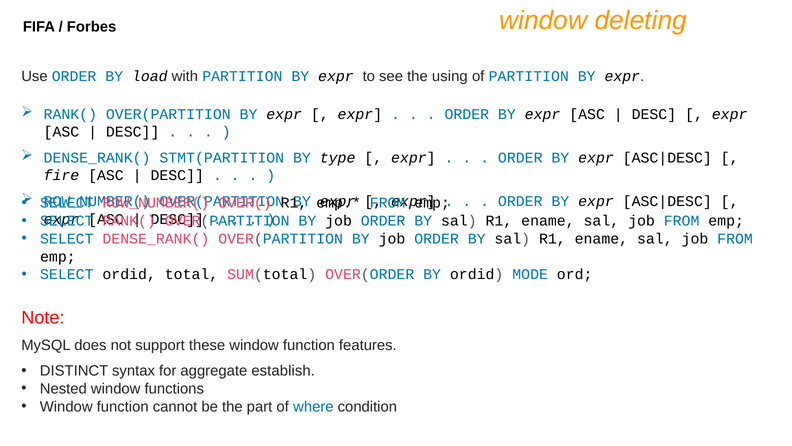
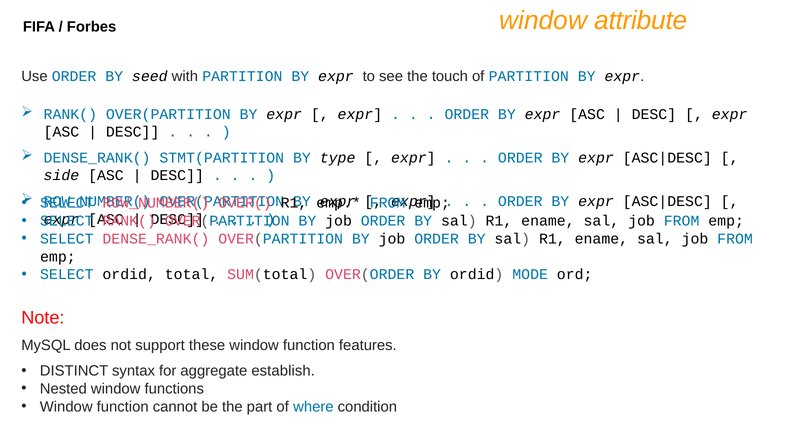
deleting: deleting -> attribute
load: load -> seed
using: using -> touch
fire: fire -> side
